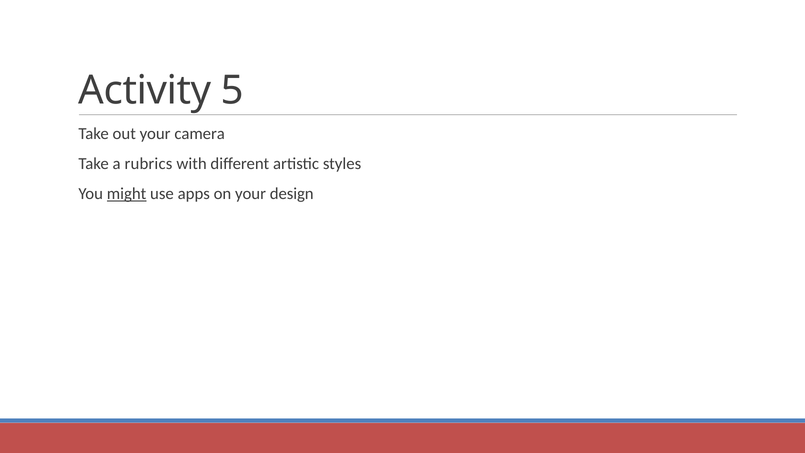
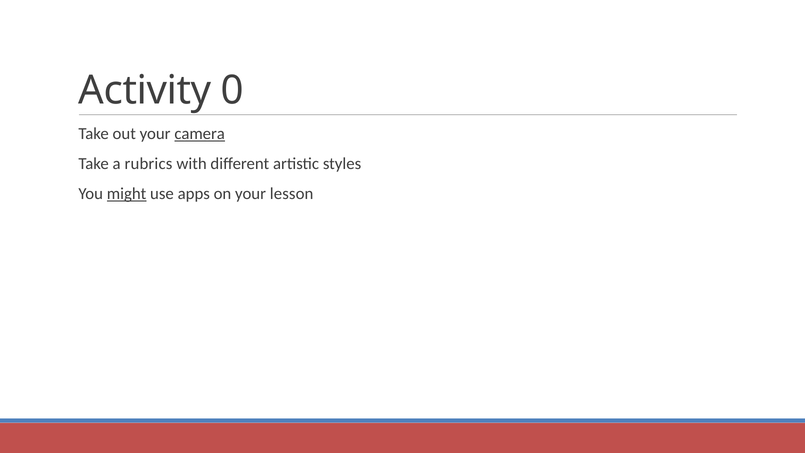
5: 5 -> 0
camera underline: none -> present
design: design -> lesson
